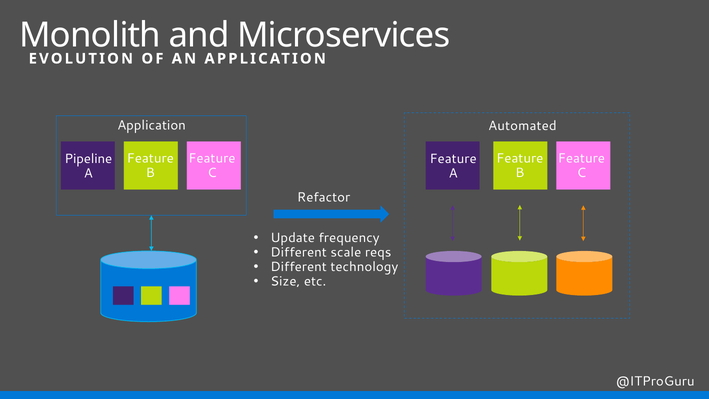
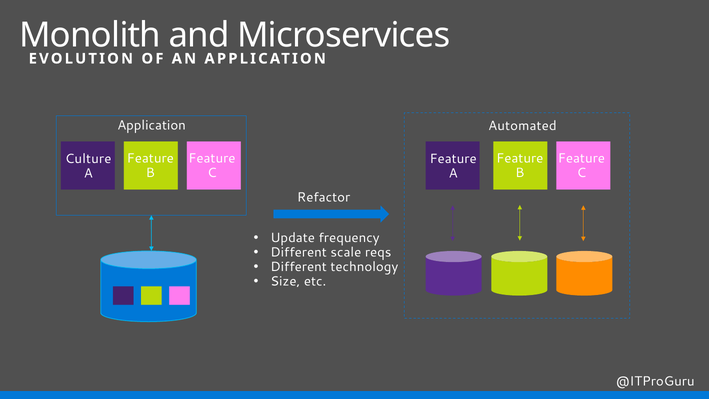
Pipeline: Pipeline -> Culture
